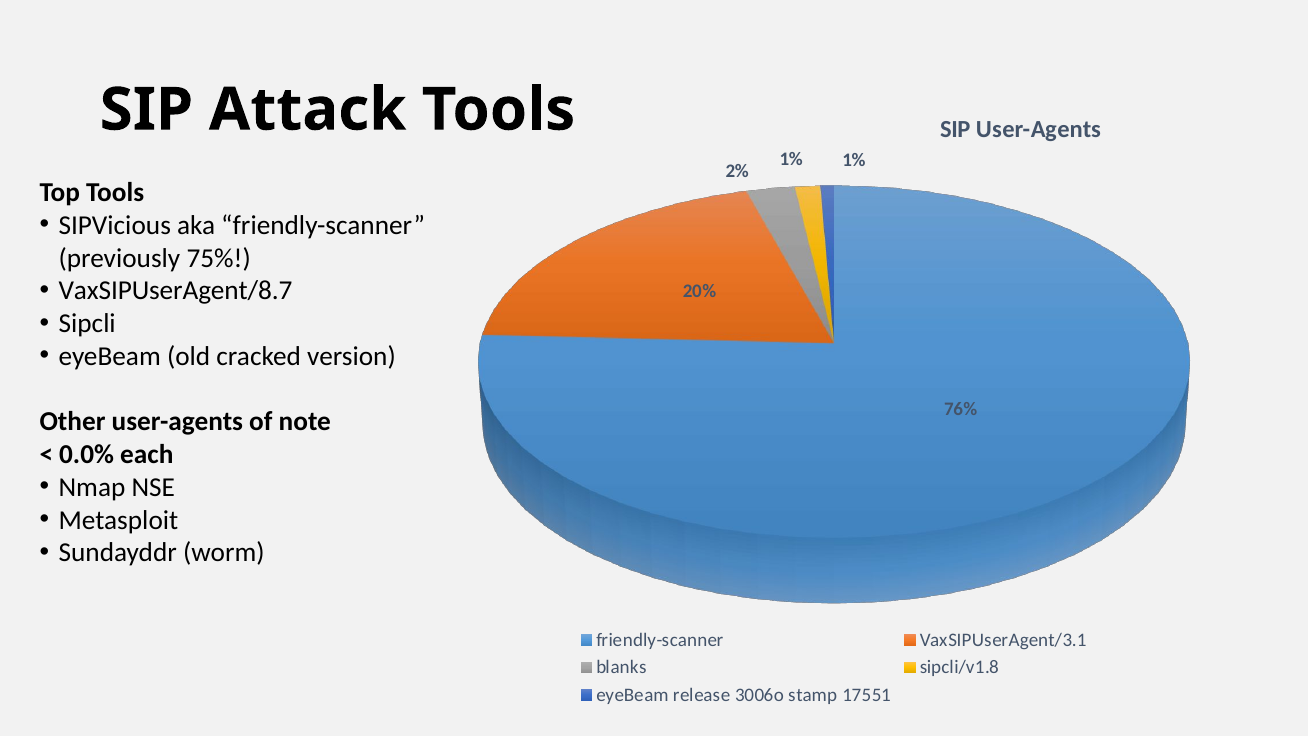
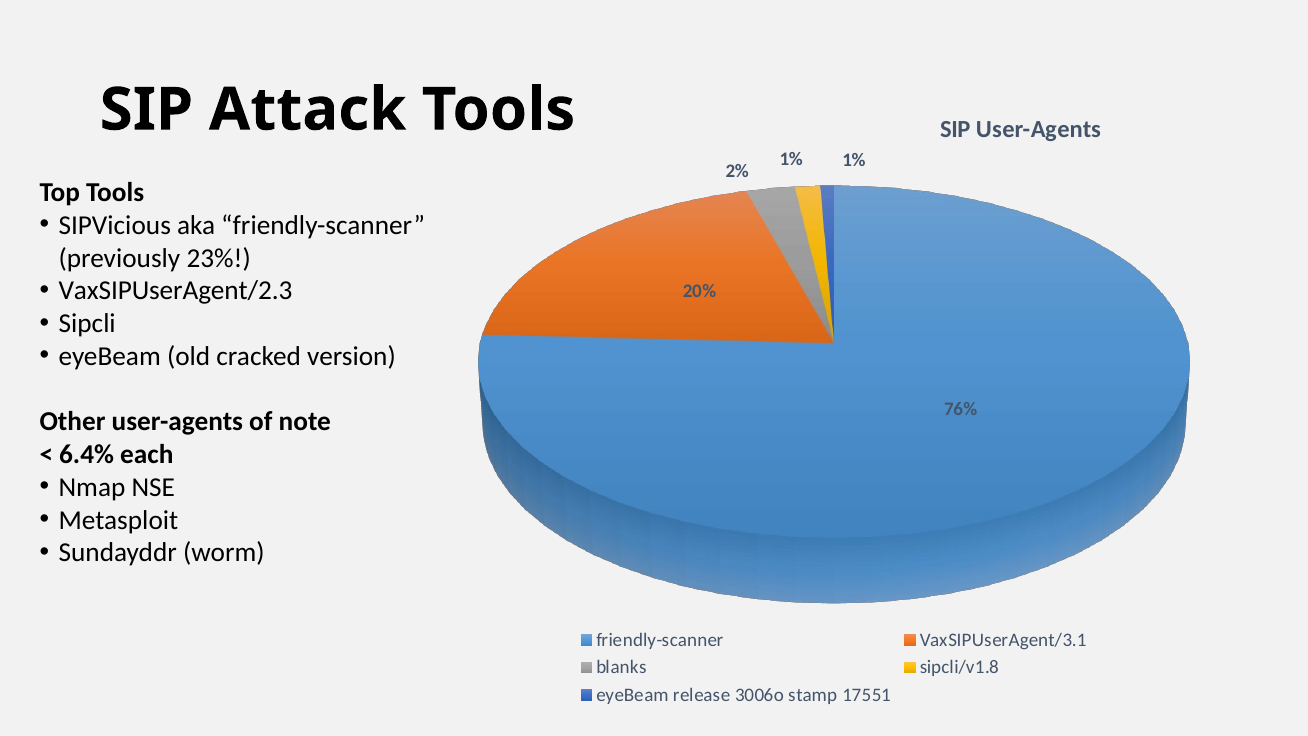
75%: 75% -> 23%
VaxSIPUserAgent/8.7: VaxSIPUserAgent/8.7 -> VaxSIPUserAgent/2.3
0.0%: 0.0% -> 6.4%
